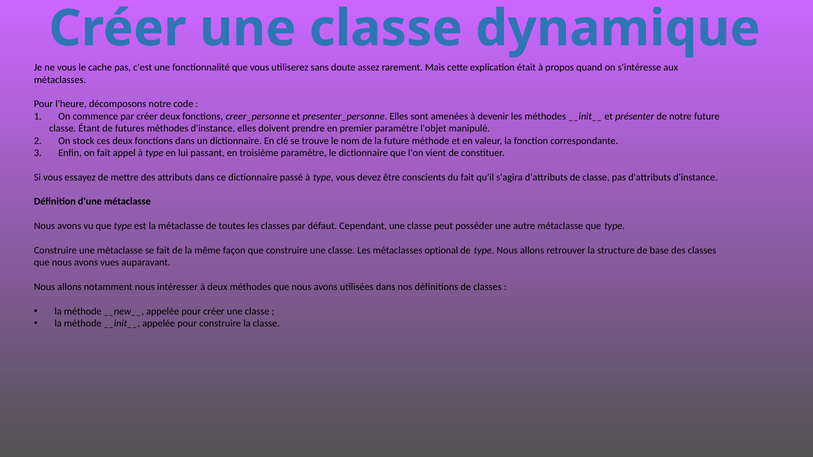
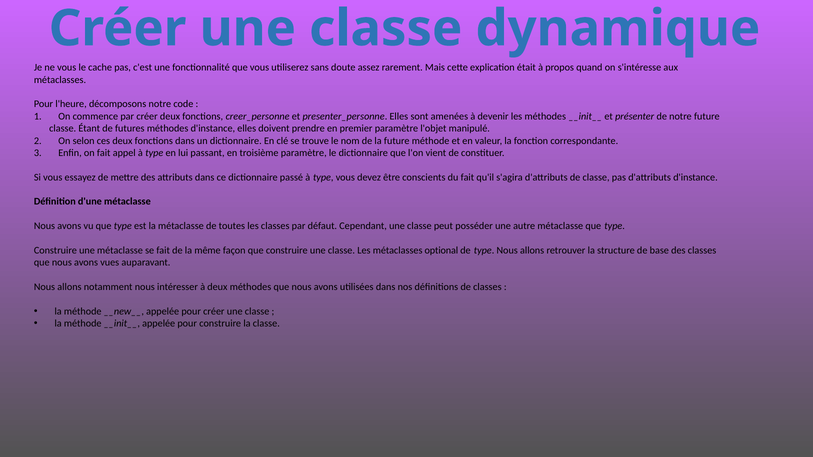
stock: stock -> selon
